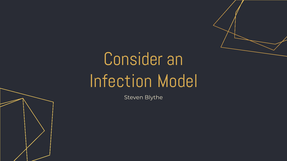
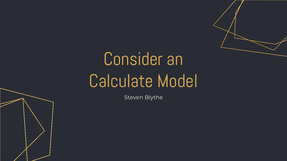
Infection: Infection -> Calculate
